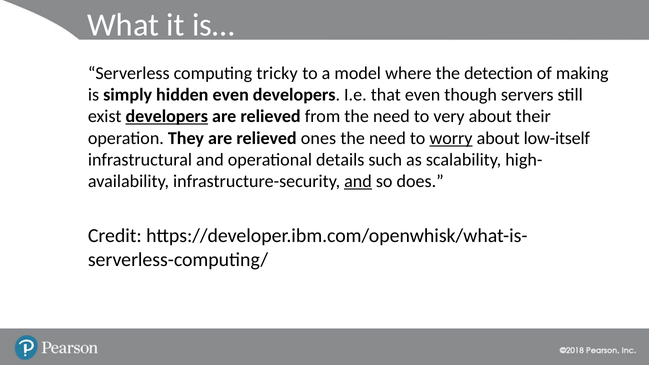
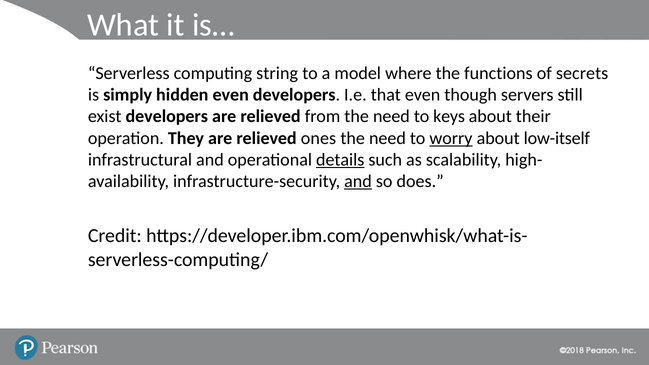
tricky: tricky -> string
detection: detection -> functions
making: making -> secrets
developers at (167, 116) underline: present -> none
very: very -> keys
details underline: none -> present
